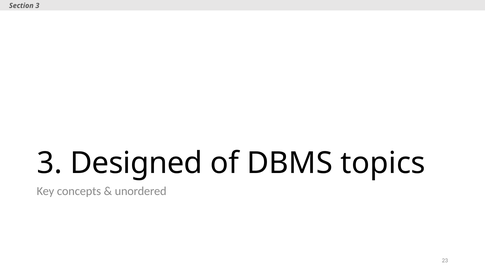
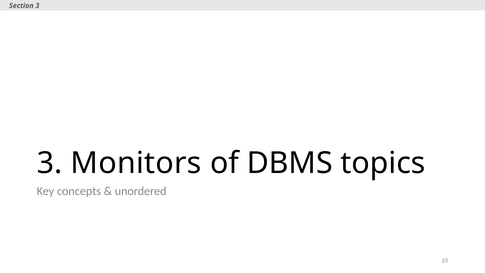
Designed: Designed -> Monitors
